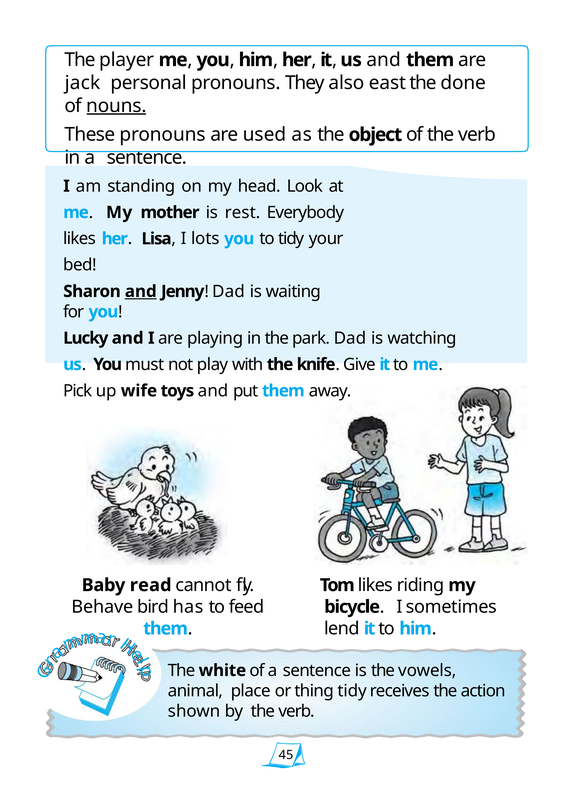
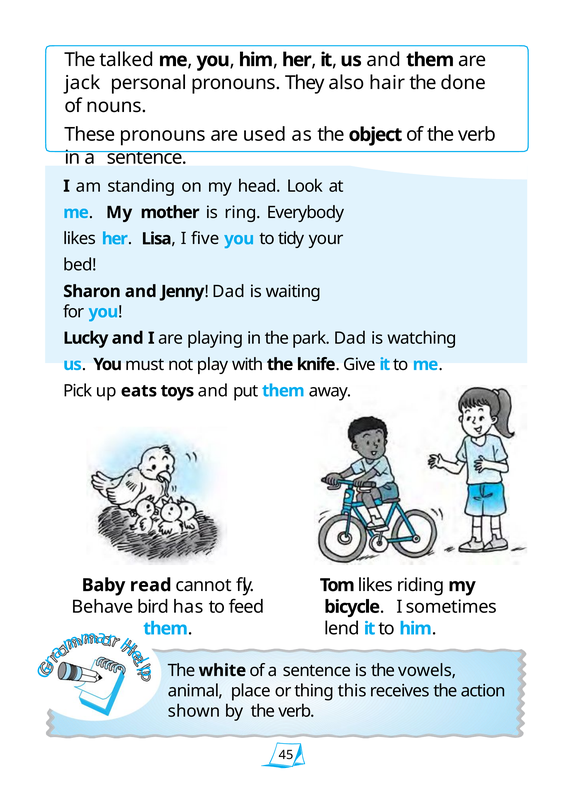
player: player -> talked
east: east -> hair
nouns underline: present -> none
rest: rest -> ring
lots: lots -> five
and at (141, 291) underline: present -> none
wife: wife -> eats
thing tidy: tidy -> this
